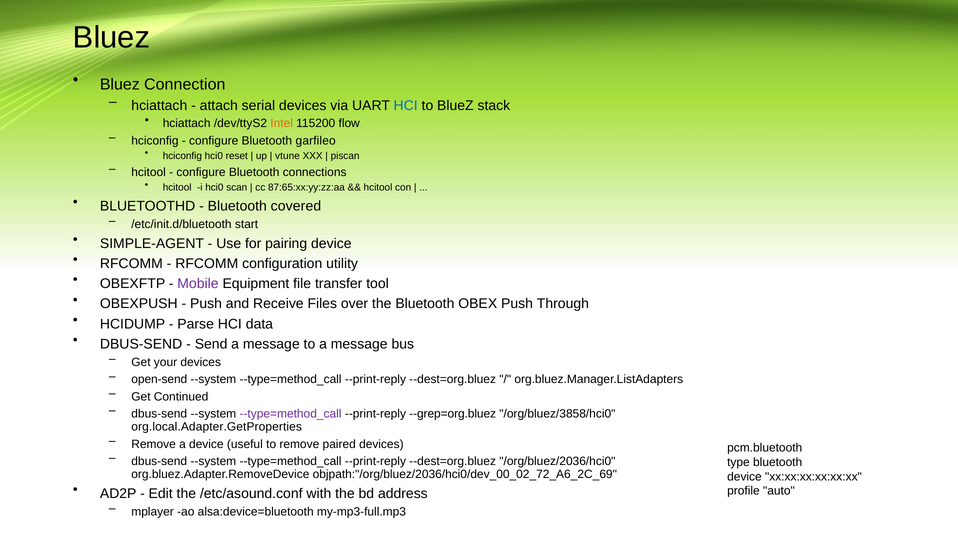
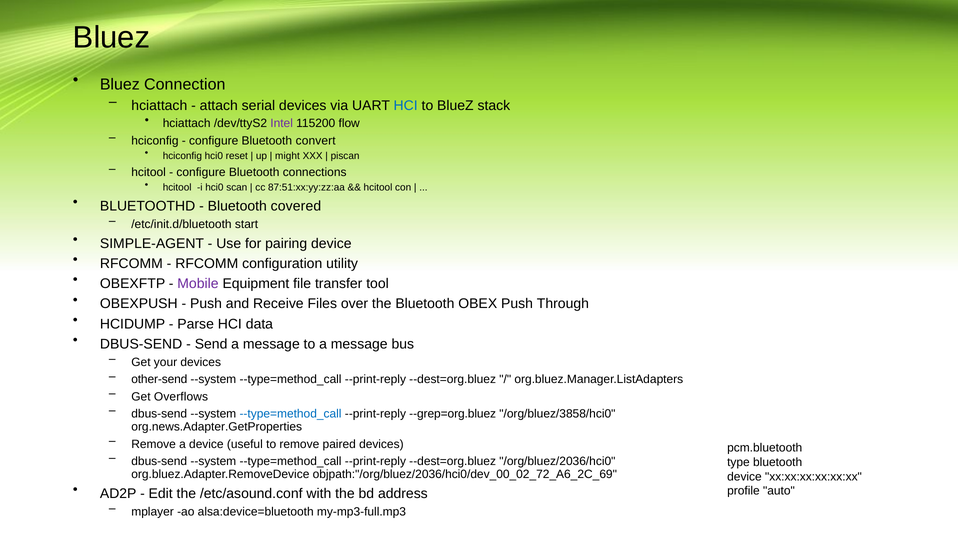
Intel colour: orange -> purple
garfileo: garfileo -> convert
vtune: vtune -> might
87:65:xx:yy:zz:aa: 87:65:xx:yy:zz:aa -> 87:51:xx:yy:zz:aa
open-send: open-send -> other-send
Continued: Continued -> Overflows
--type=method_call at (291, 414) colour: purple -> blue
org.local.Adapter.GetProperties: org.local.Adapter.GetProperties -> org.news.Adapter.GetProperties
